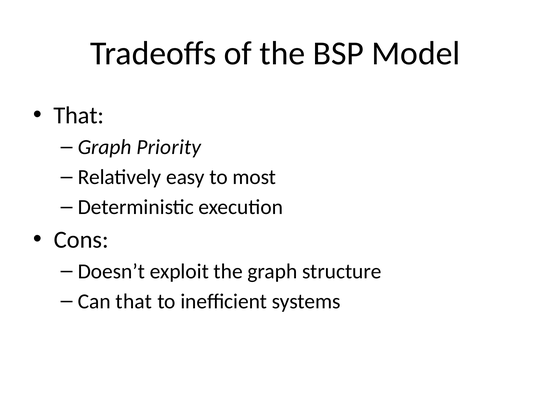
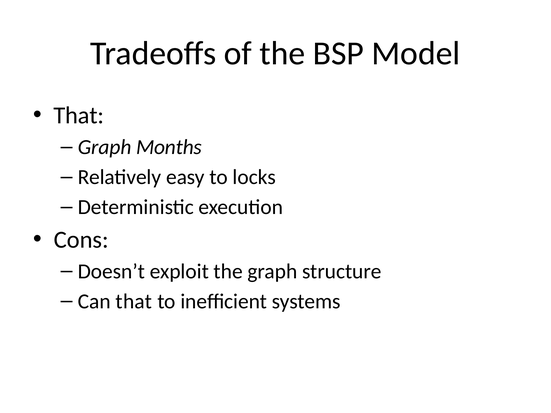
Priority: Priority -> Months
most: most -> locks
